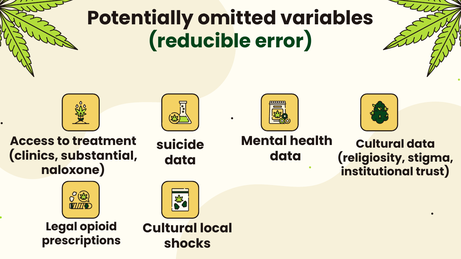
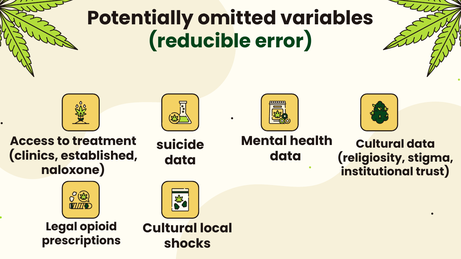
substantial: substantial -> established
